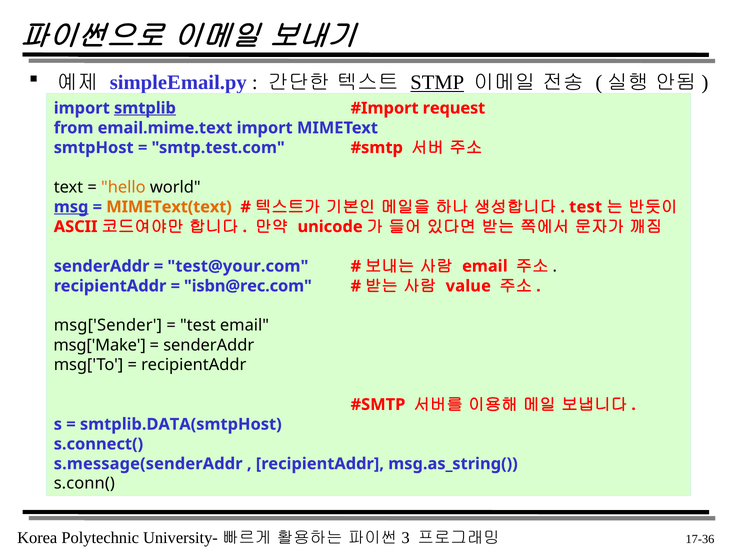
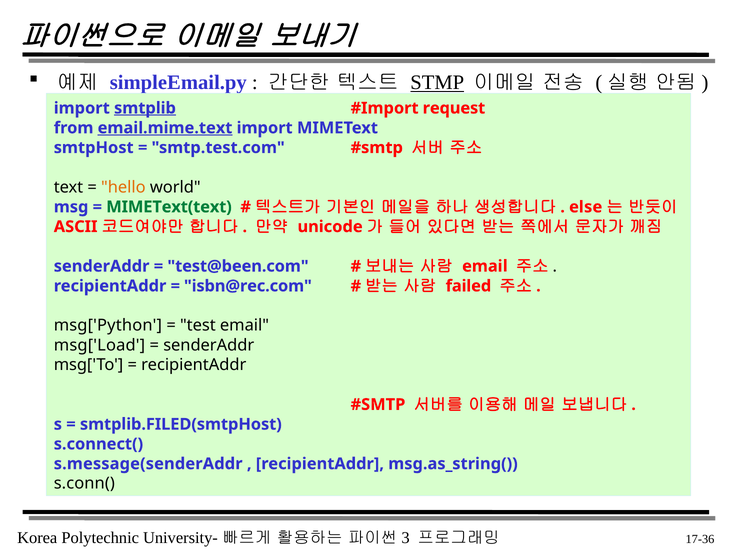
email.mime.text underline: none -> present
msg underline: present -> none
MIMEText(text colour: orange -> green
test at (586, 207): test -> else
test@your.com: test@your.com -> test@been.com
value: value -> failed
msg['Sender: msg['Sender -> msg['Python
msg['Make: msg['Make -> msg['Load
smtplib.DATA(smtpHost: smtplib.DATA(smtpHost -> smtplib.FILED(smtpHost
